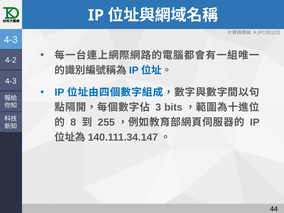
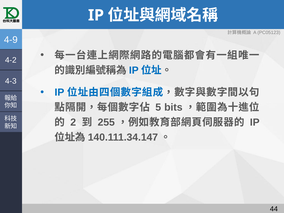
4-3 at (11, 40): 4-3 -> 4-9
3: 3 -> 5
8: 8 -> 2
